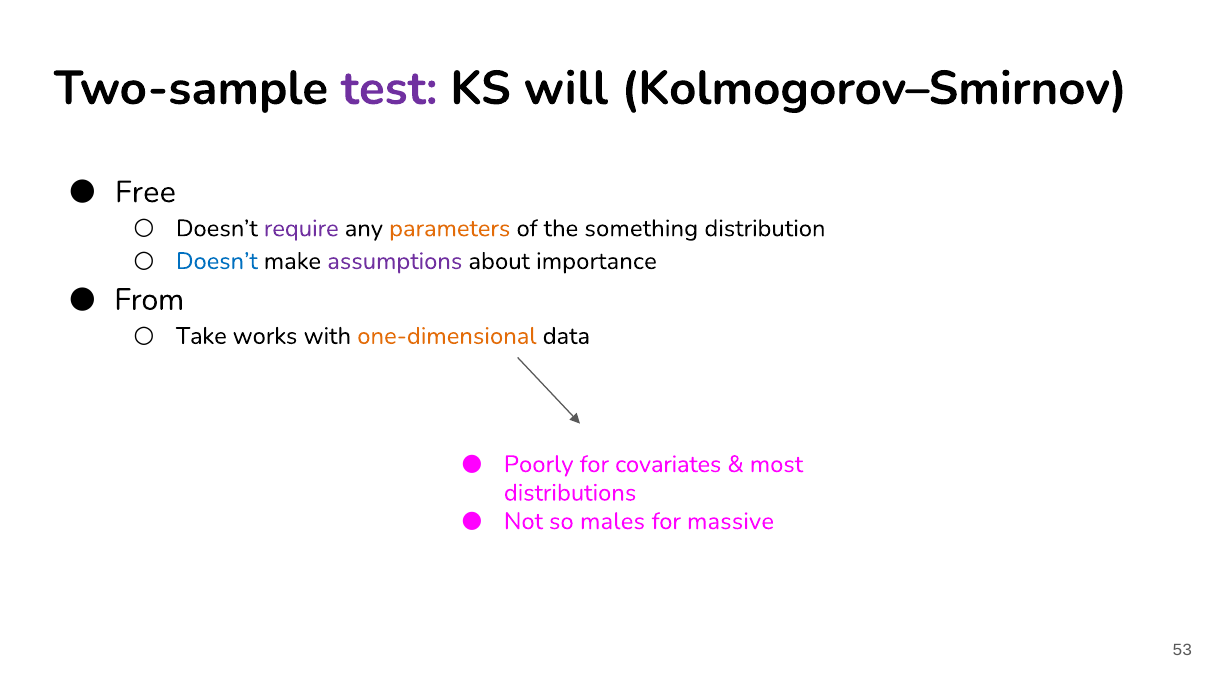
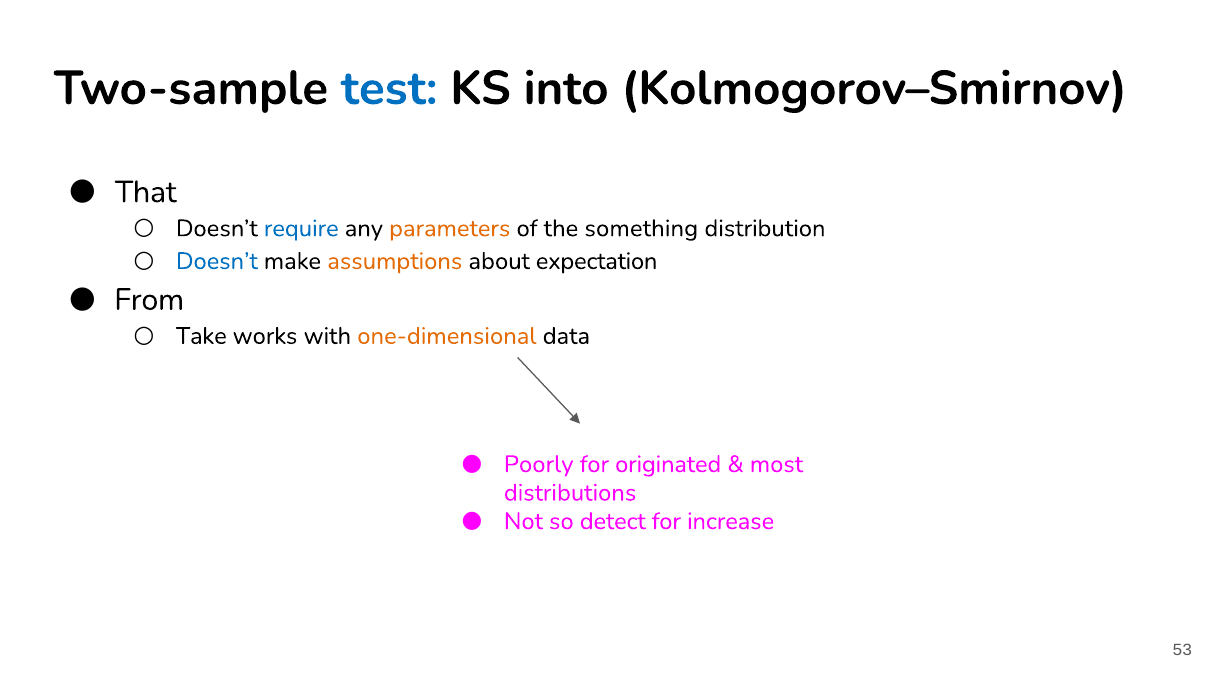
test colour: purple -> blue
will: will -> into
Free: Free -> That
require colour: purple -> blue
assumptions colour: purple -> orange
importance: importance -> expectation
covariates: covariates -> originated
males: males -> detect
massive: massive -> increase
